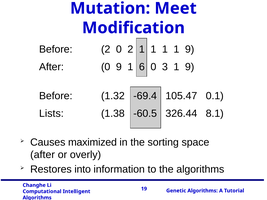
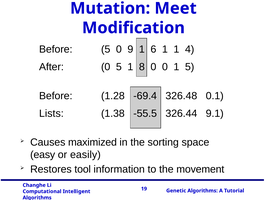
Before 2: 2 -> 5
0 2: 2 -> 9
1 at (153, 49): 1 -> 6
1 1 9: 9 -> 4
0 9: 9 -> 5
6: 6 -> 8
0 3: 3 -> 0
9 at (190, 67): 9 -> 5
1.32: 1.32 -> 1.28
105.47: 105.47 -> 326.48
-60.5: -60.5 -> -55.5
8.1: 8.1 -> 9.1
after at (43, 155): after -> easy
overly: overly -> easily
into: into -> tool
the algorithms: algorithms -> movement
